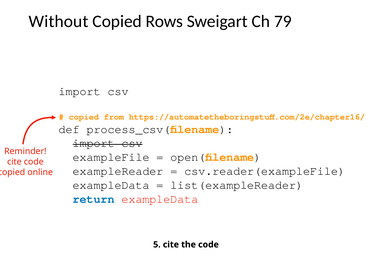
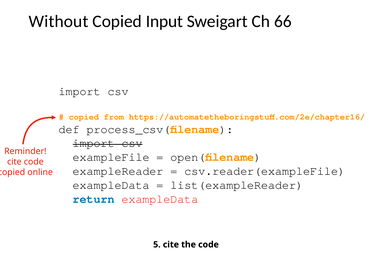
Rows: Rows -> Input
79: 79 -> 66
